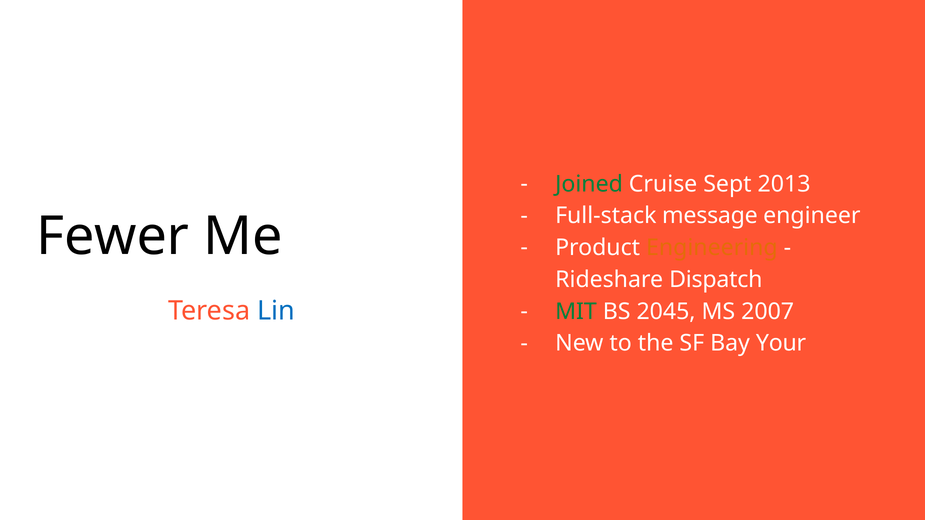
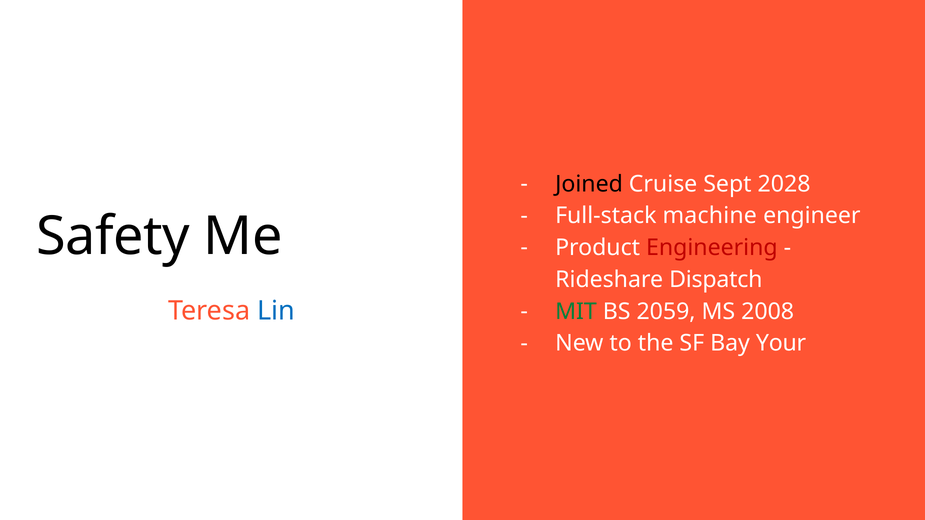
Joined colour: green -> black
2013: 2013 -> 2028
message: message -> machine
Fewer: Fewer -> Safety
Engineering colour: orange -> red
2045: 2045 -> 2059
2007: 2007 -> 2008
